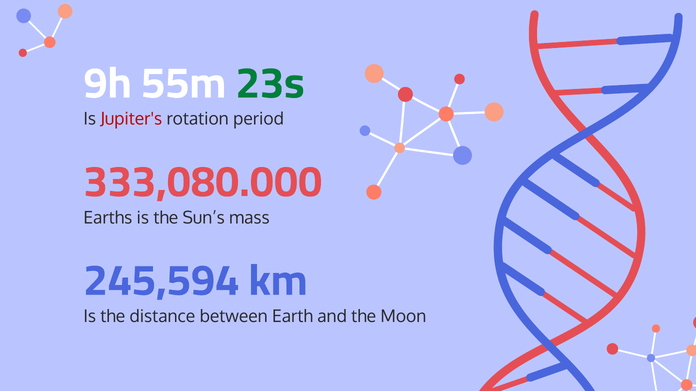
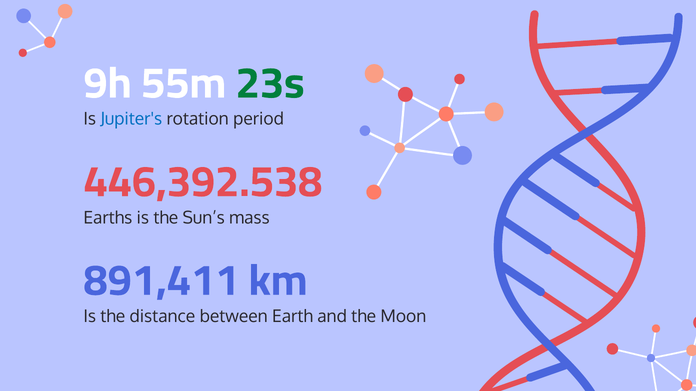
Jupiter's colour: red -> blue
333,080.000: 333,080.000 -> 446,392.538
245,594: 245,594 -> 891,411
